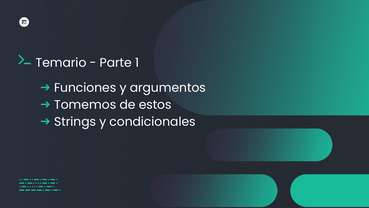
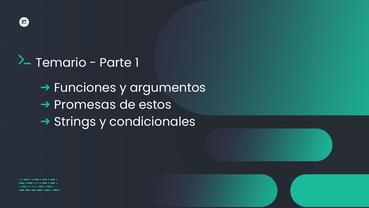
Tomemos: Tomemos -> Promesas
